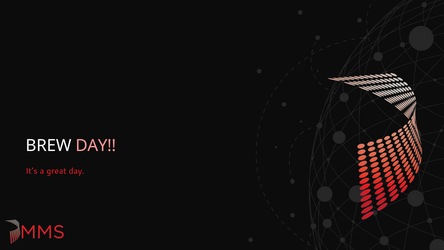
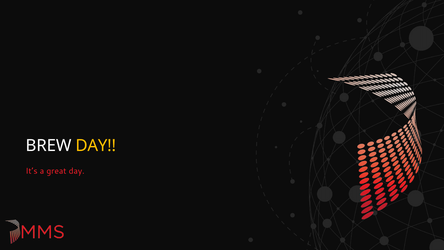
DAY at (96, 146) colour: pink -> yellow
